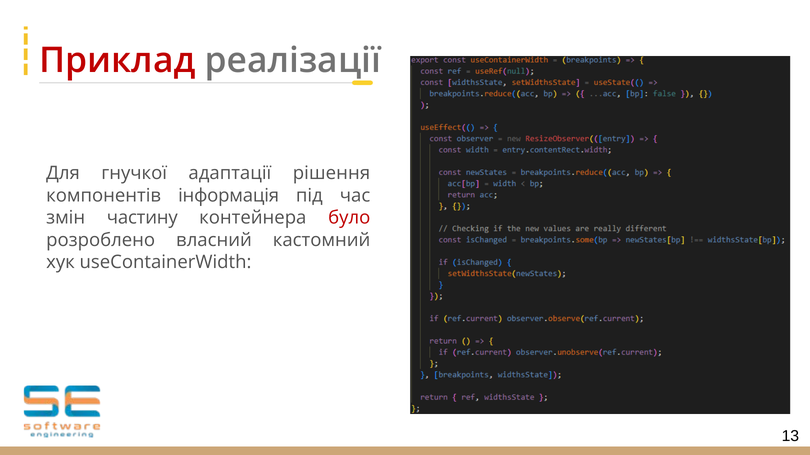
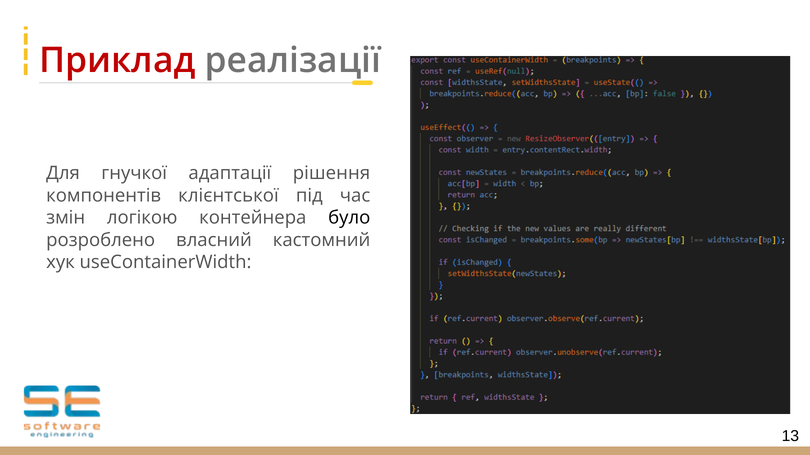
інформація: інформація -> клієнтської
частину: частину -> логікою
було colour: red -> black
